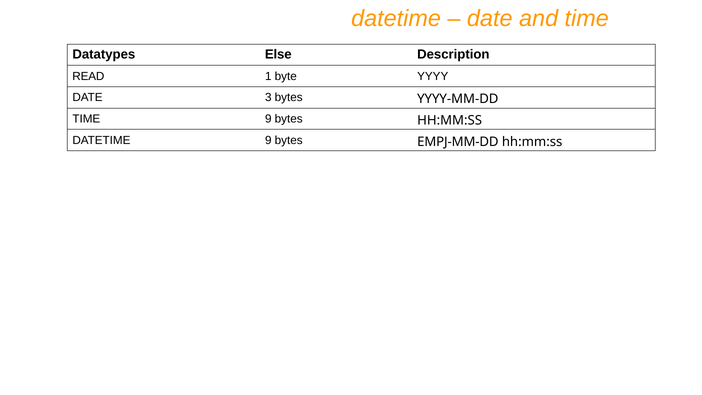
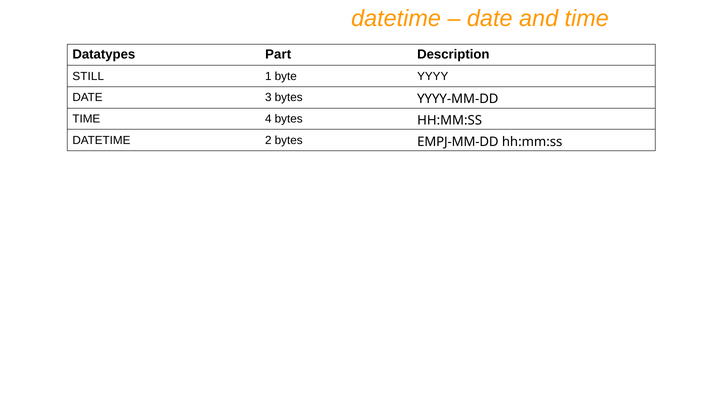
Else: Else -> Part
READ: READ -> STILL
TIME 9: 9 -> 4
DATETIME 9: 9 -> 2
